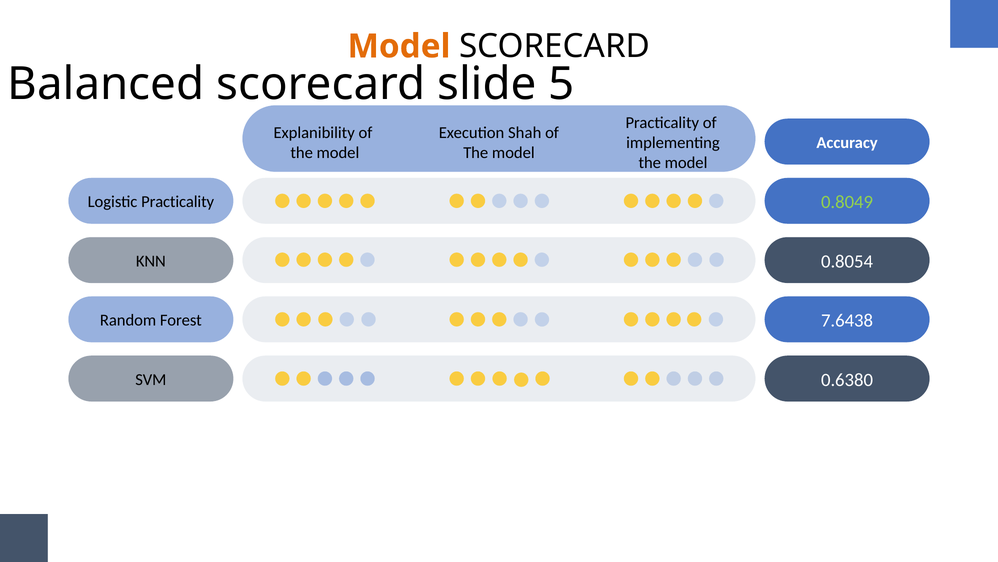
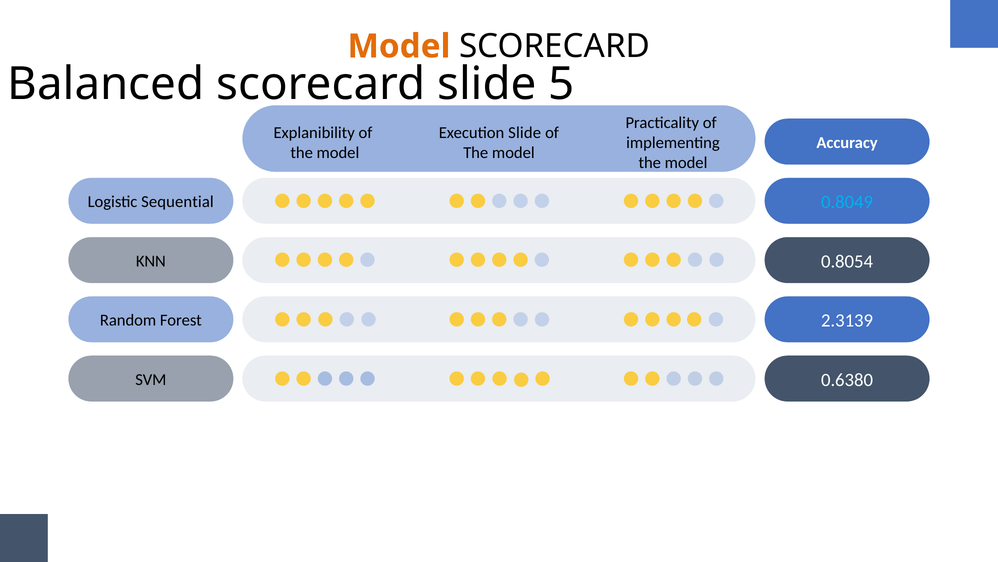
Execution Shah: Shah -> Slide
0.8049 colour: light green -> light blue
Logistic Practicality: Practicality -> Sequential
7.6438: 7.6438 -> 2.3139
